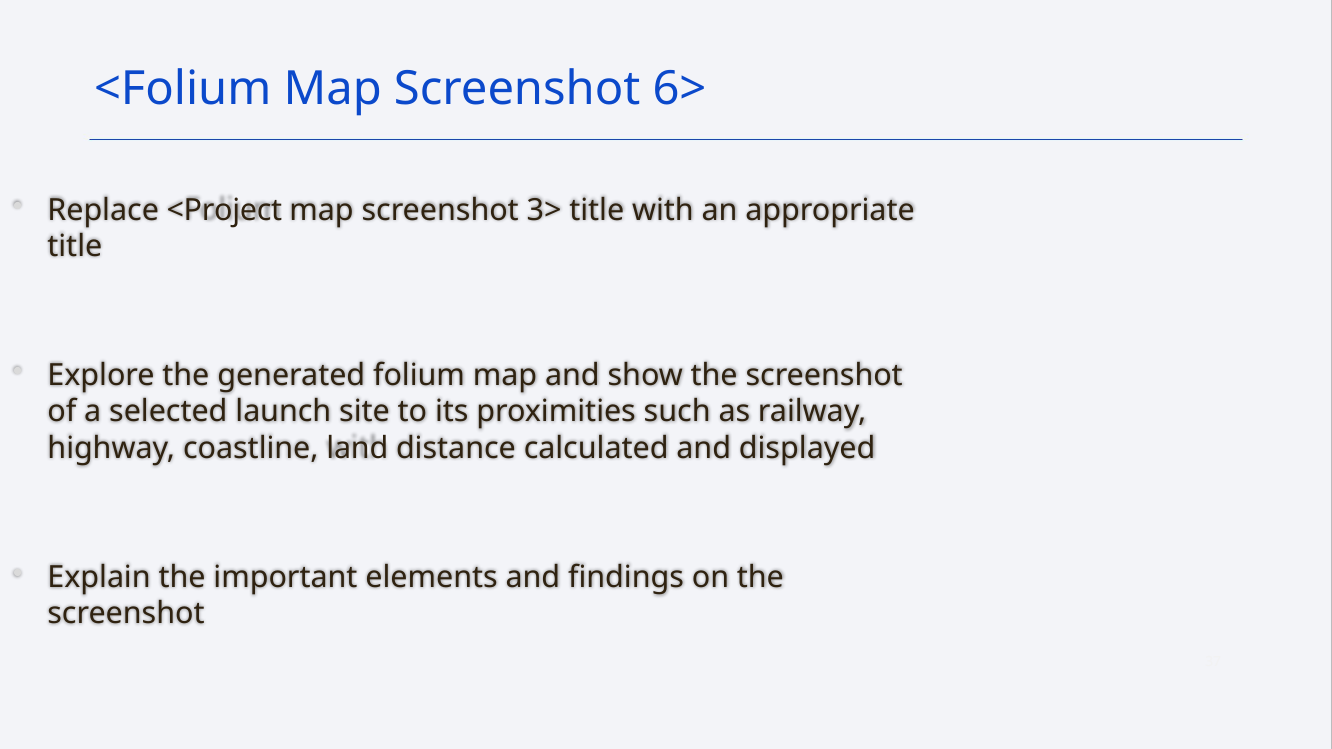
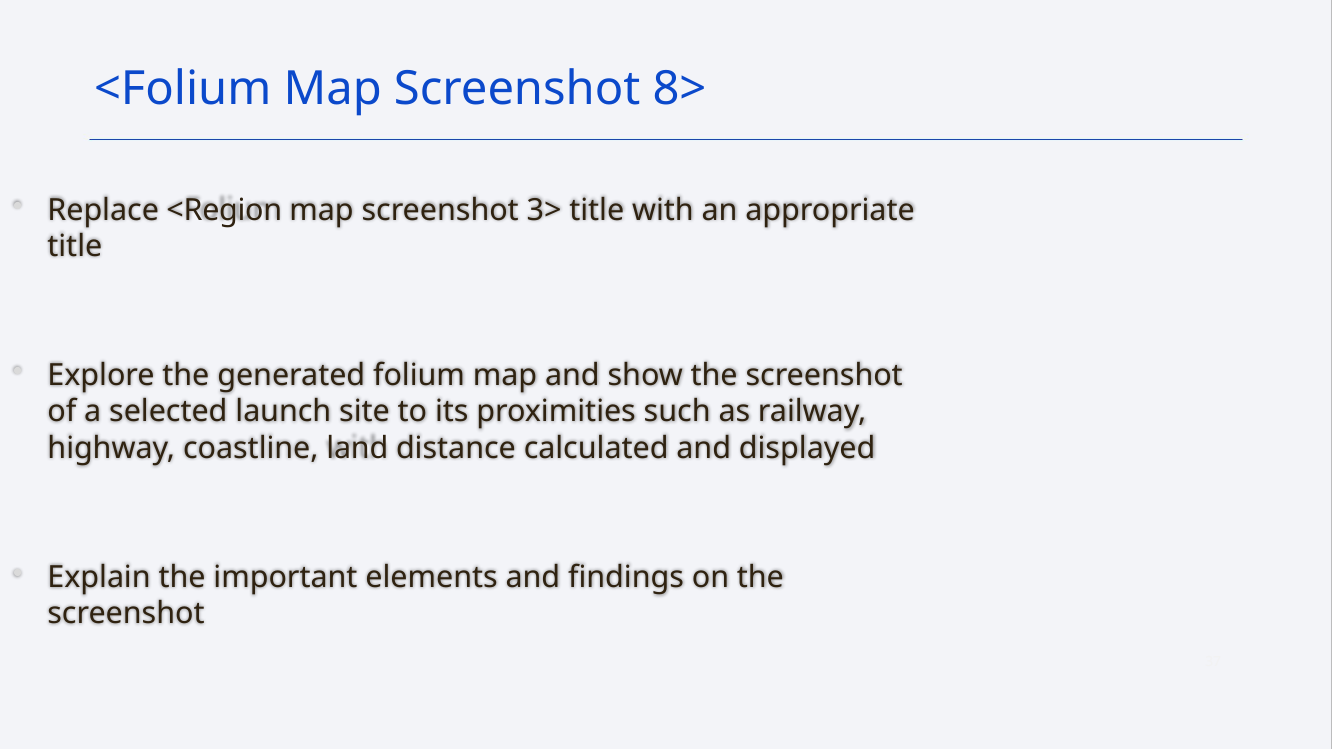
6>: 6> -> 8>
<Project: <Project -> <Region
